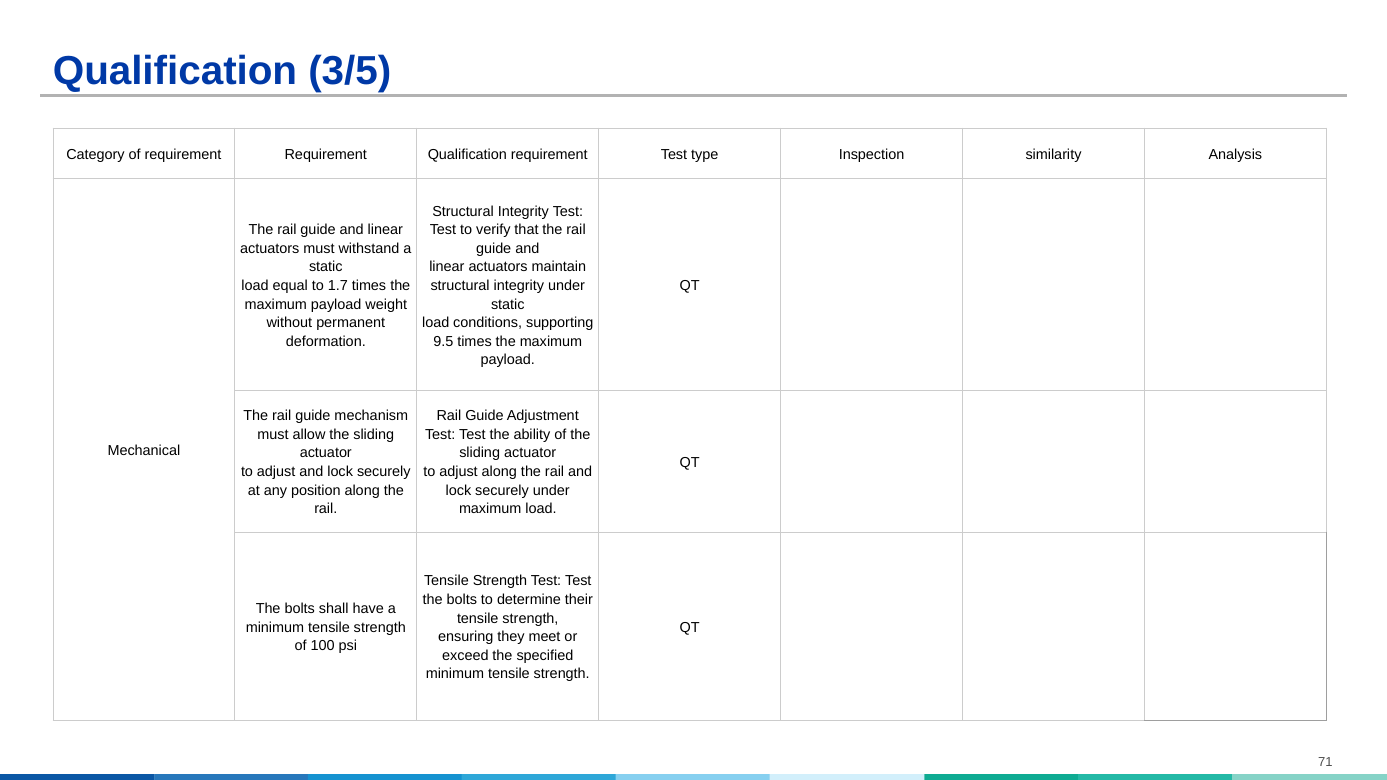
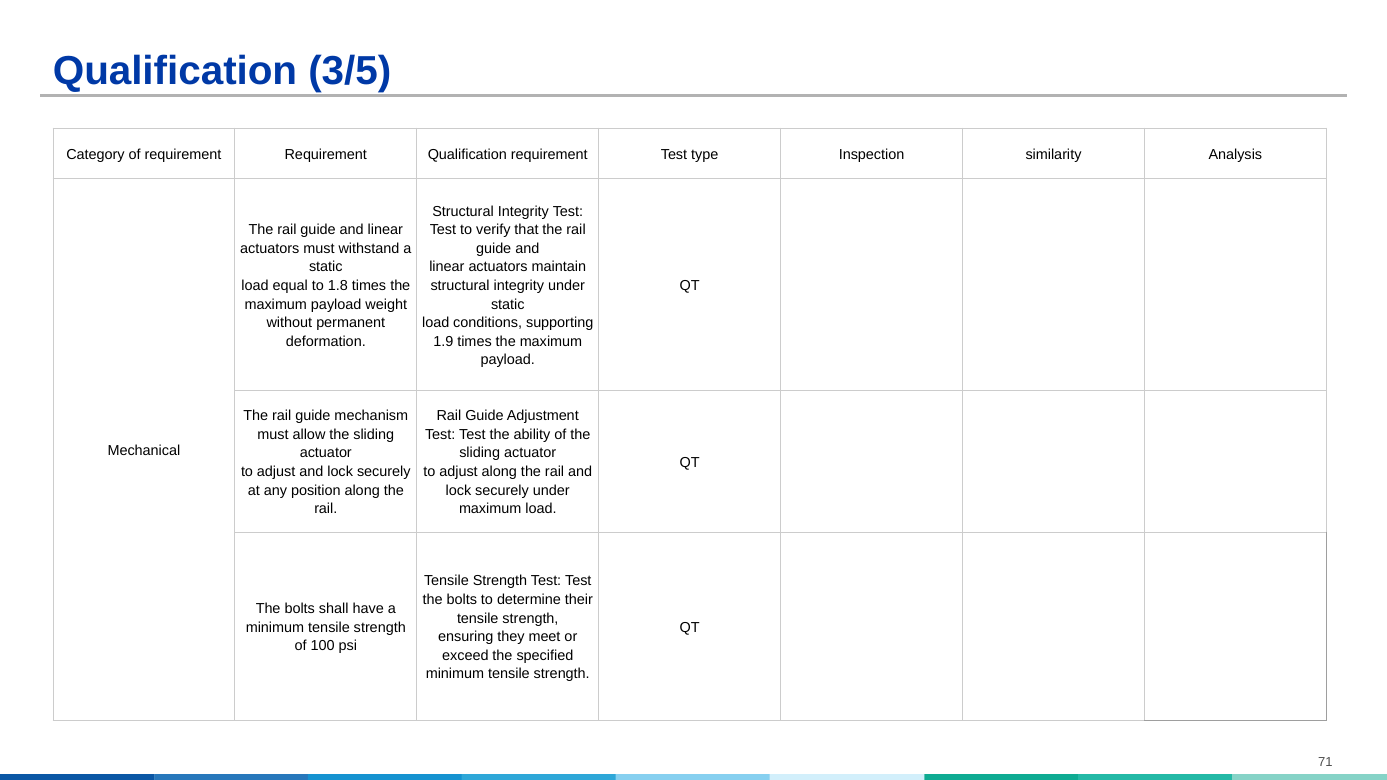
1.7: 1.7 -> 1.8
9.5: 9.5 -> 1.9
